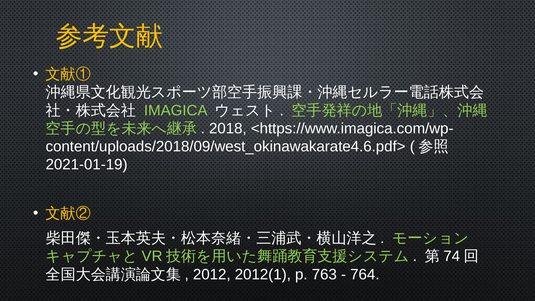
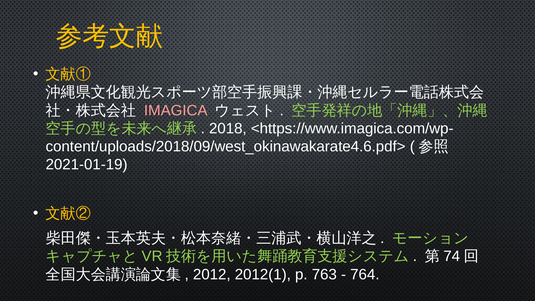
IMAGICA colour: light green -> pink
